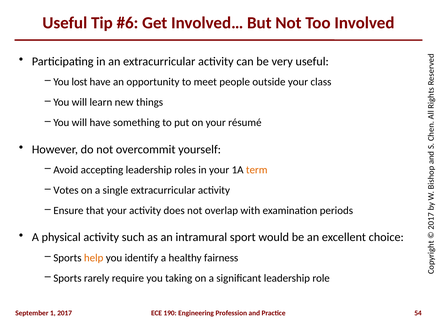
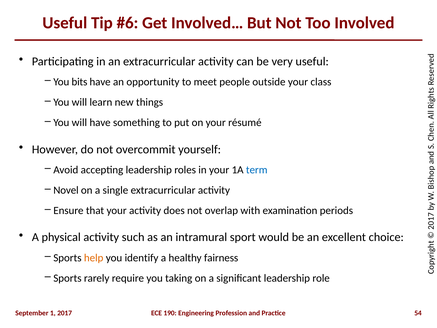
lost: lost -> bits
term colour: orange -> blue
Votes: Votes -> Novel
